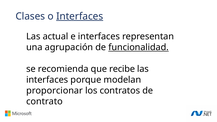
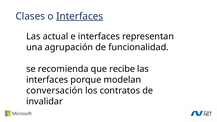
funcionalidad underline: present -> none
proporcionar: proporcionar -> conversación
contrato: contrato -> invalidar
